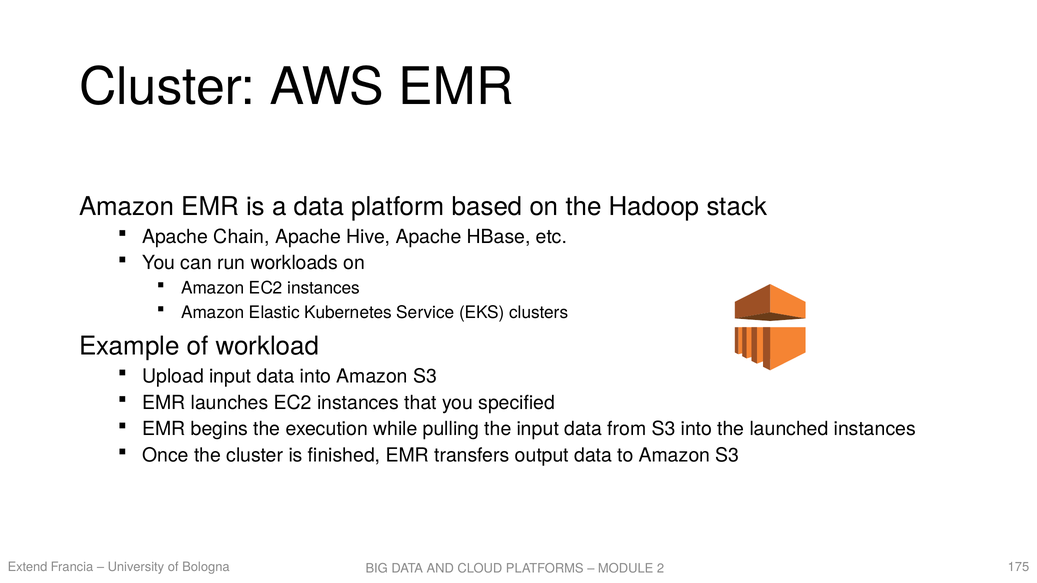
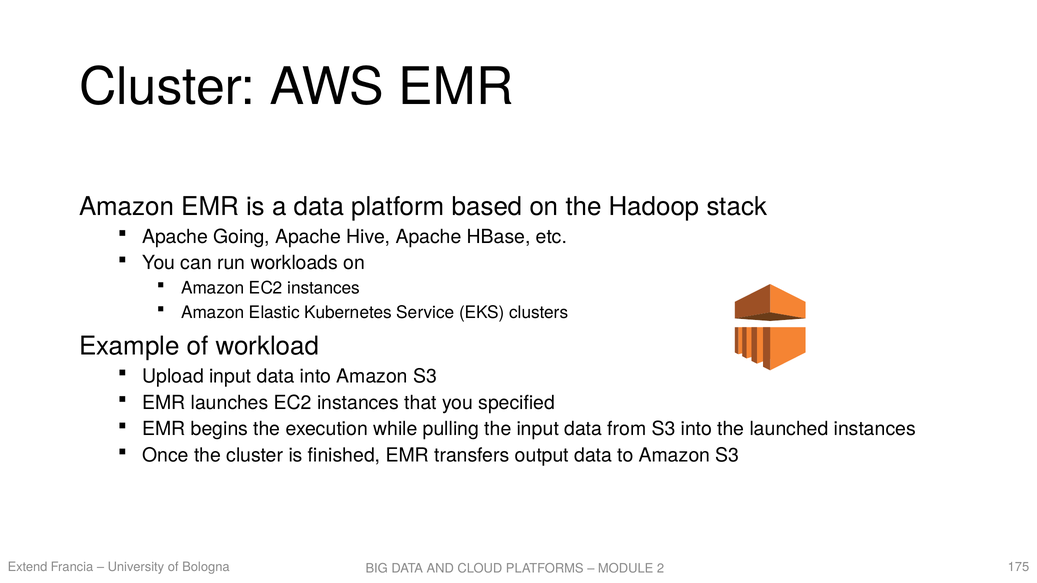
Chain: Chain -> Going
